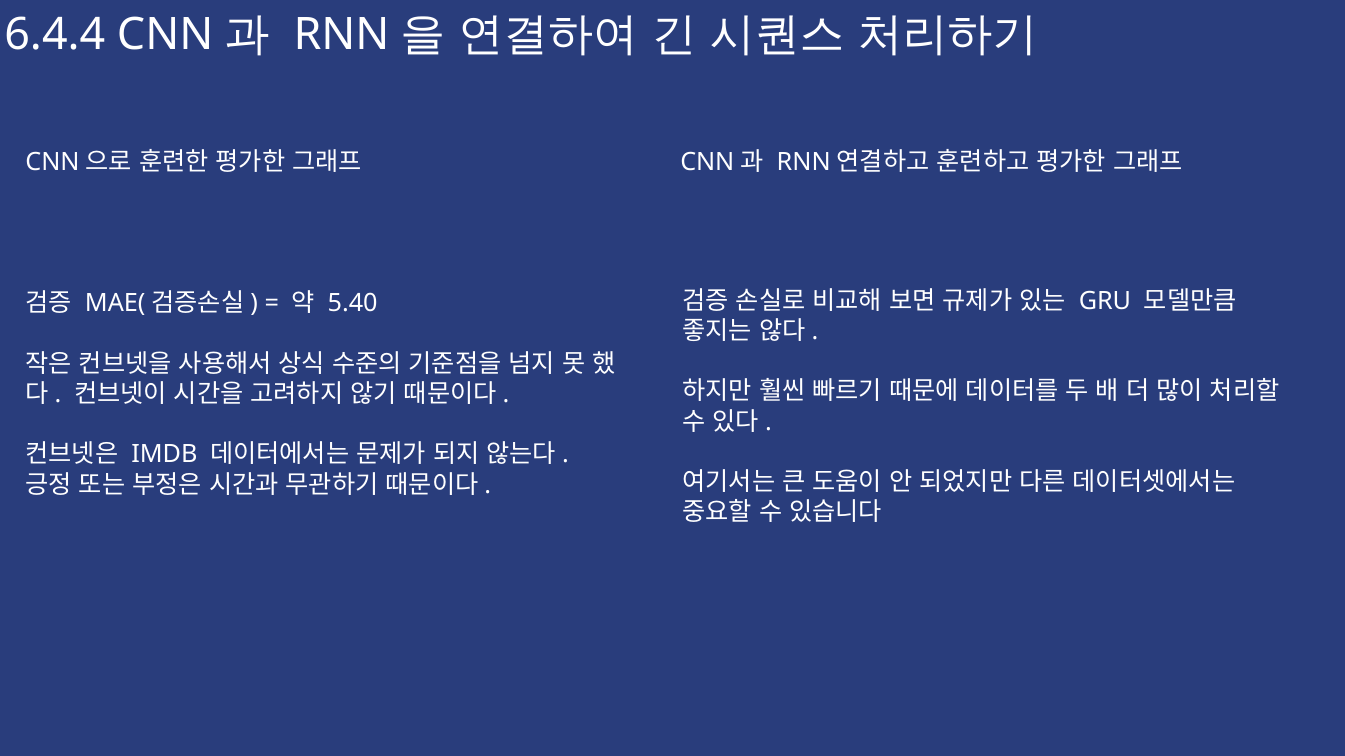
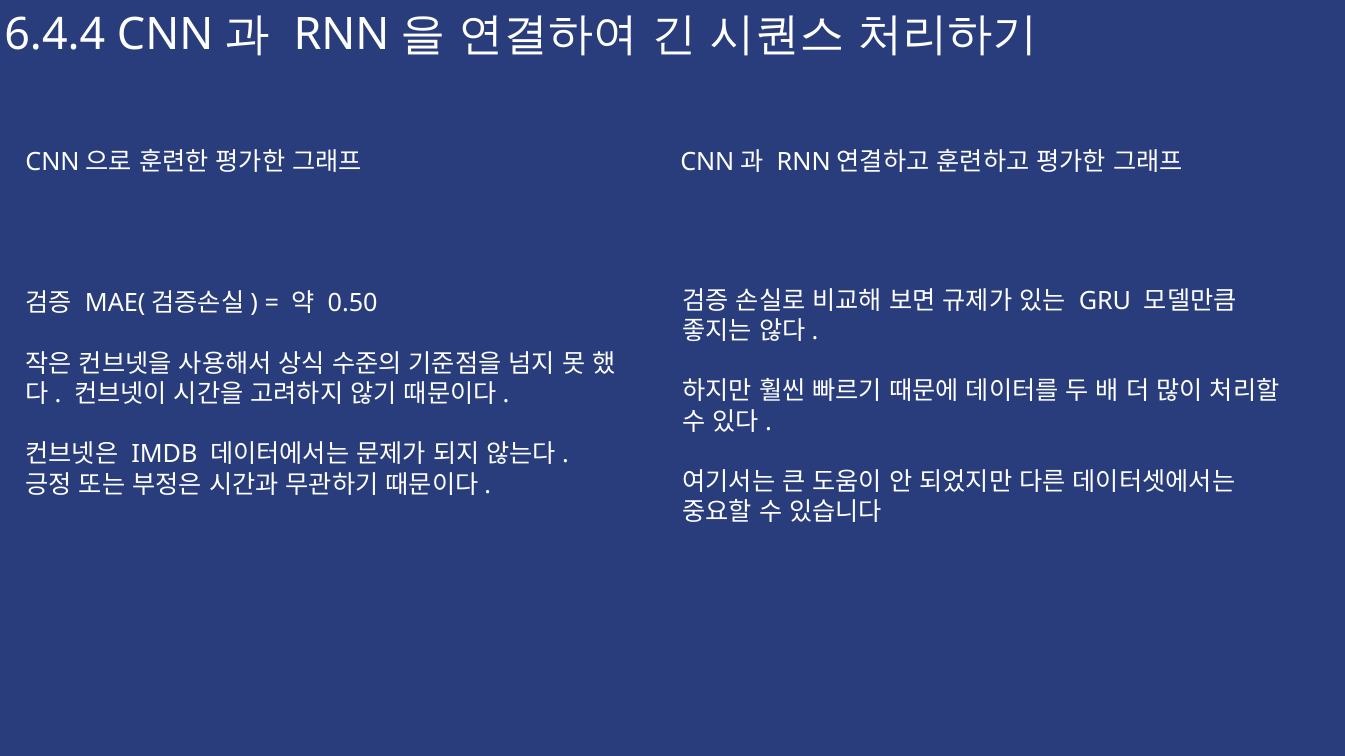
5.40: 5.40 -> 0.50
